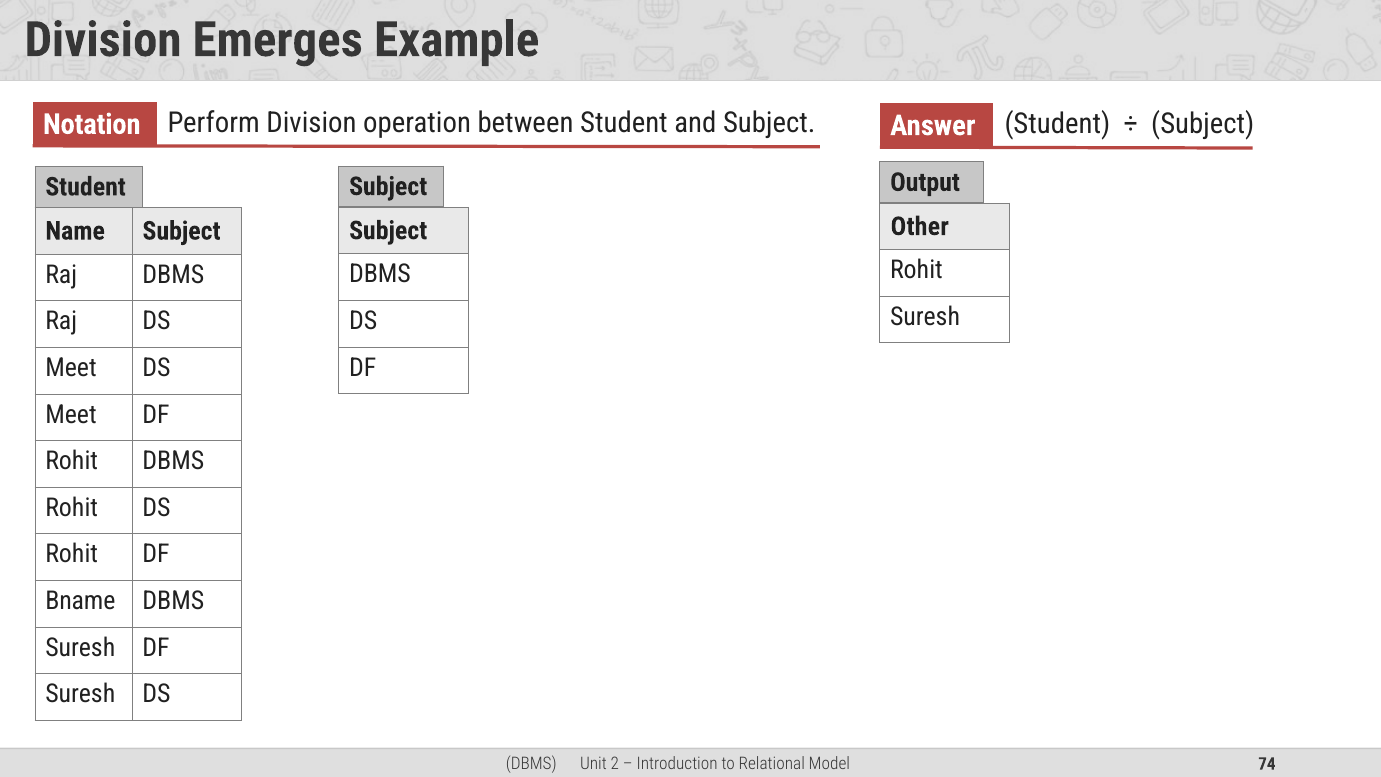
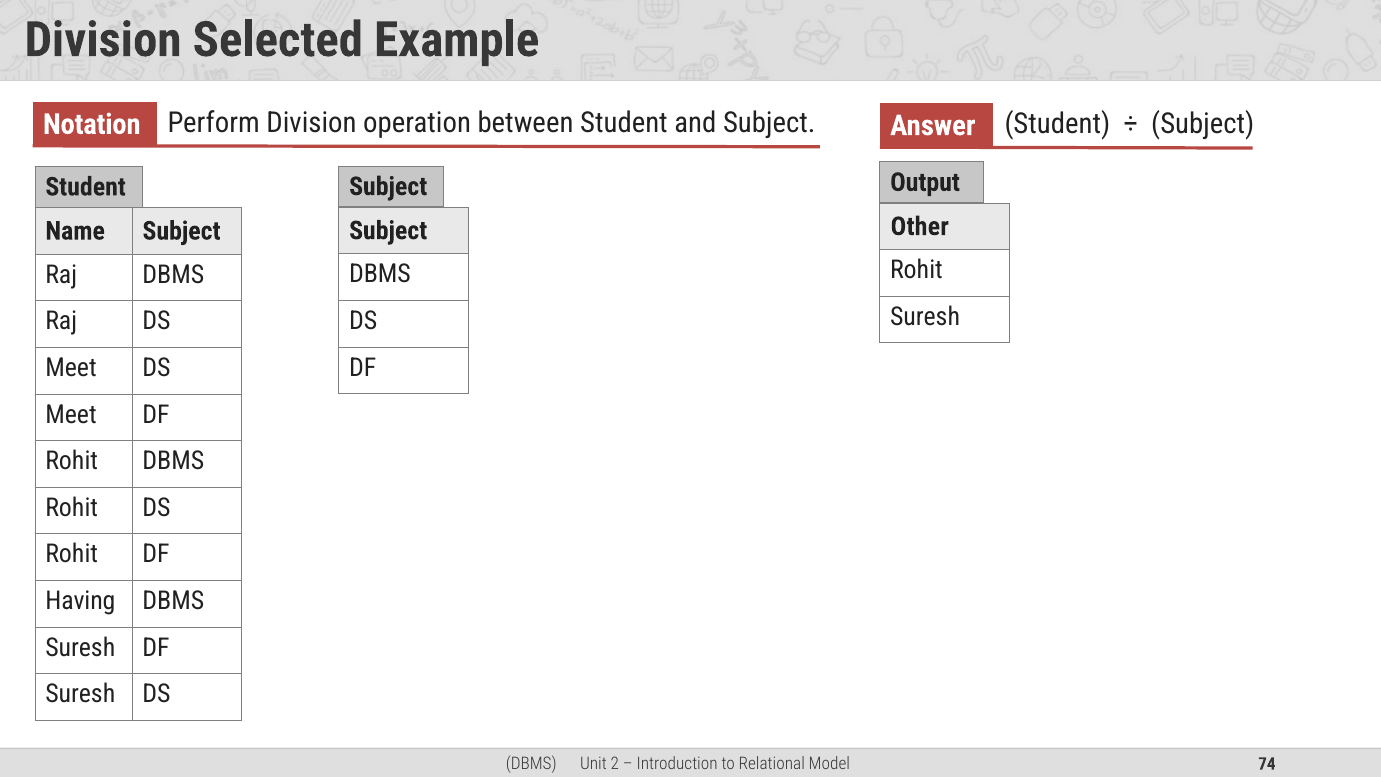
Emerges: Emerges -> Selected
Bname: Bname -> Having
